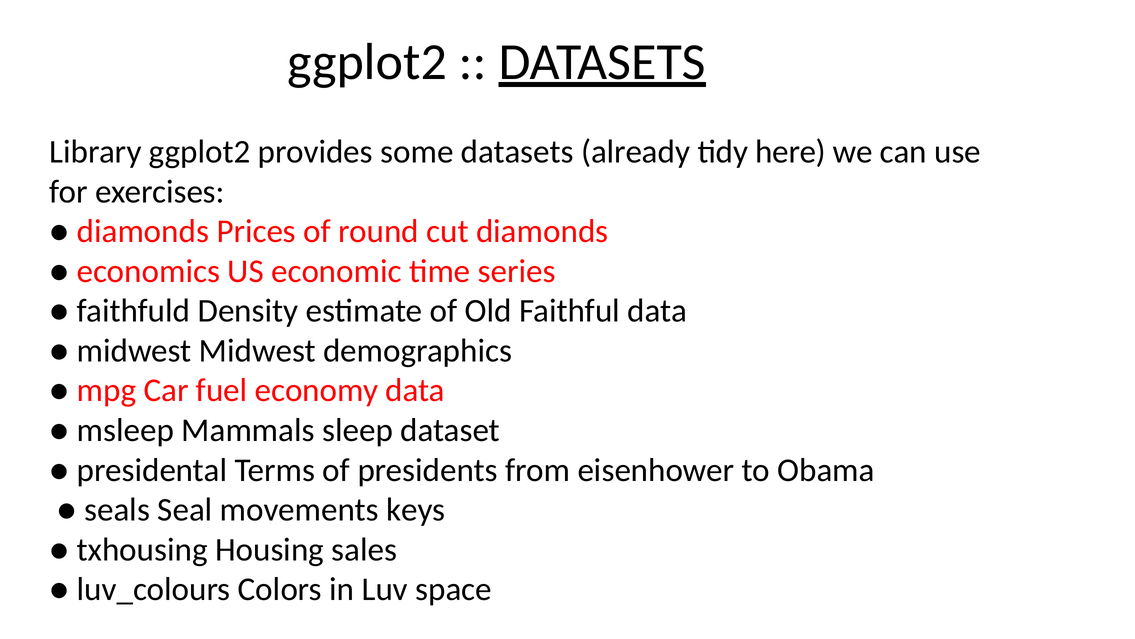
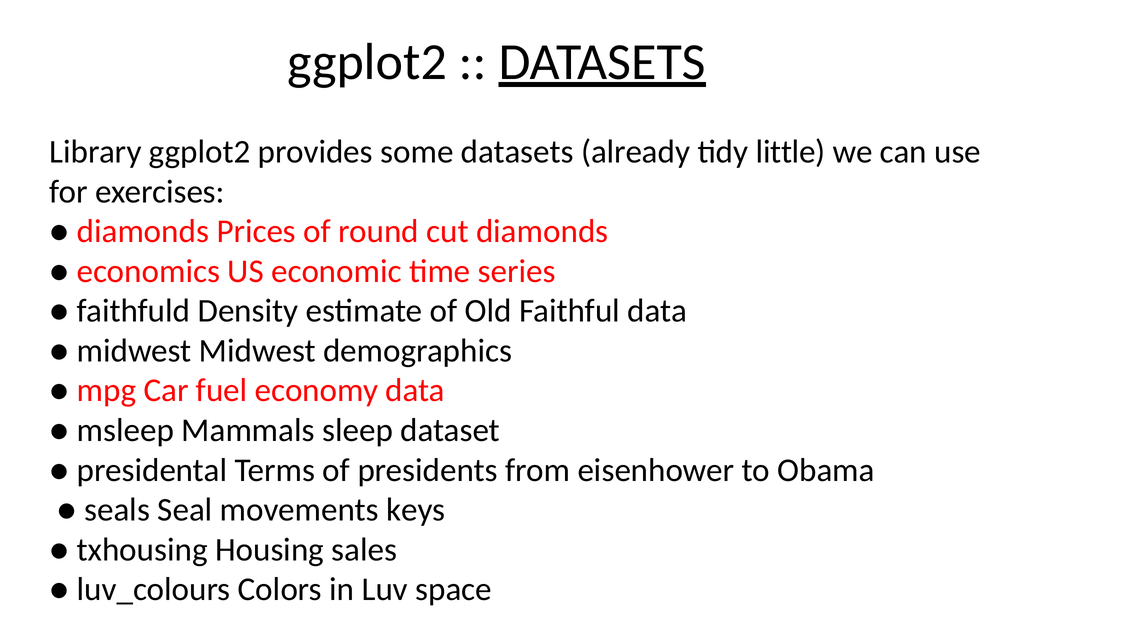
here: here -> little
